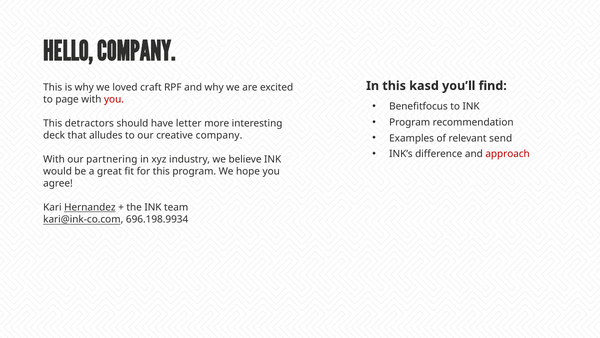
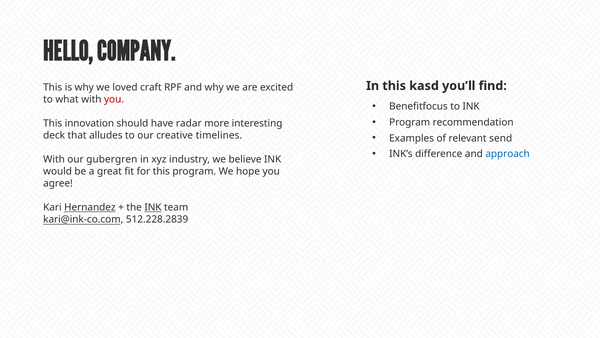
page: page -> what
detractors: detractors -> innovation
letter: letter -> radar
creative company: company -> timelines
approach colour: red -> blue
partnering: partnering -> gubergren
INK at (153, 207) underline: none -> present
696.198.9934: 696.198.9934 -> 512.228.2839
